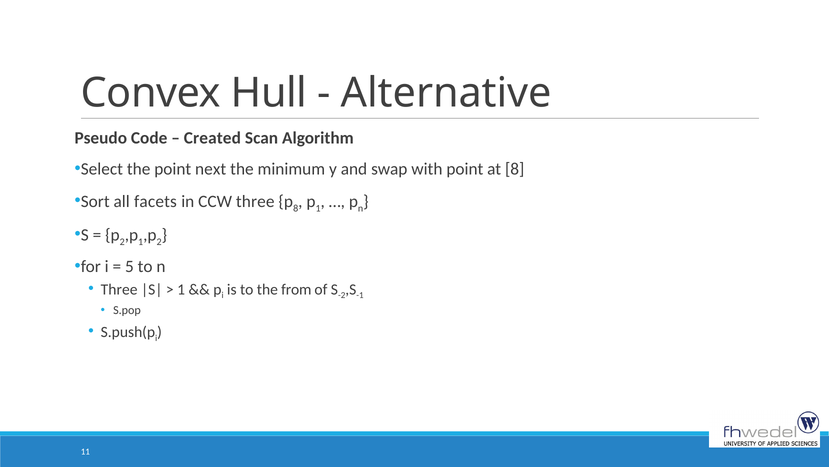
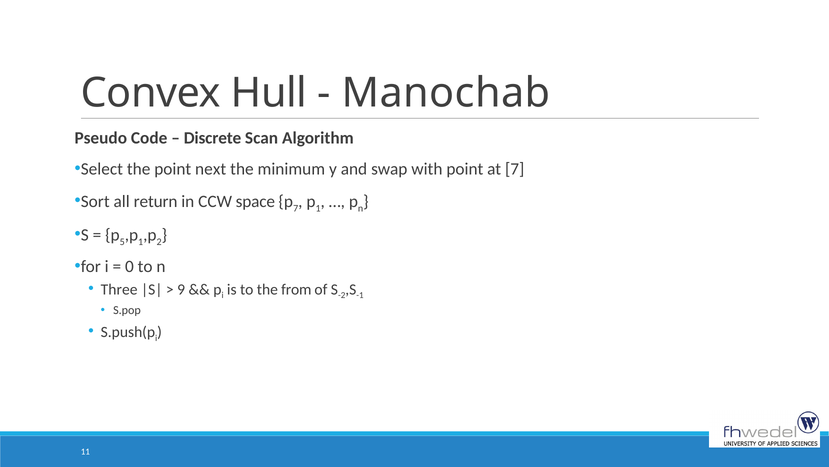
Alternative: Alternative -> Manochab
Created: Created -> Discrete
at 8: 8 -> 7
facets: facets -> return
CCW three: three -> space
8 at (296, 208): 8 -> 7
2 at (122, 241): 2 -> 5
5: 5 -> 0
1 at (181, 289): 1 -> 9
